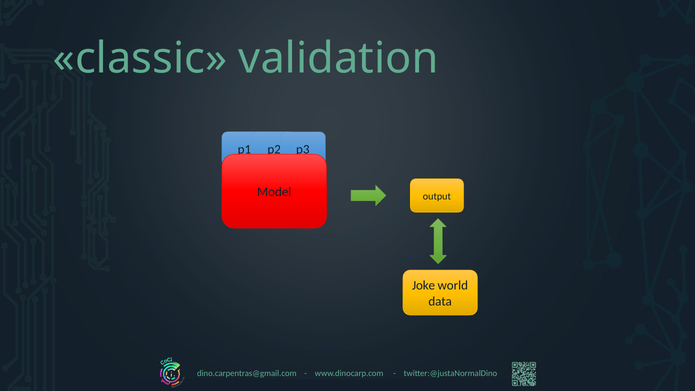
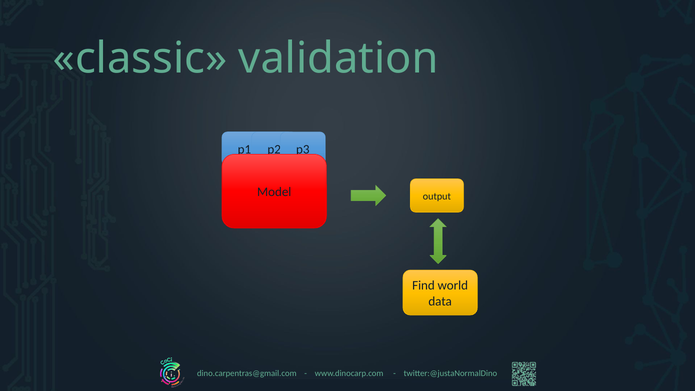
Joke: Joke -> Find
